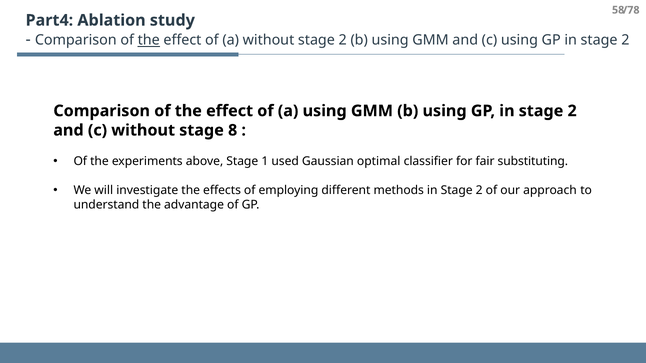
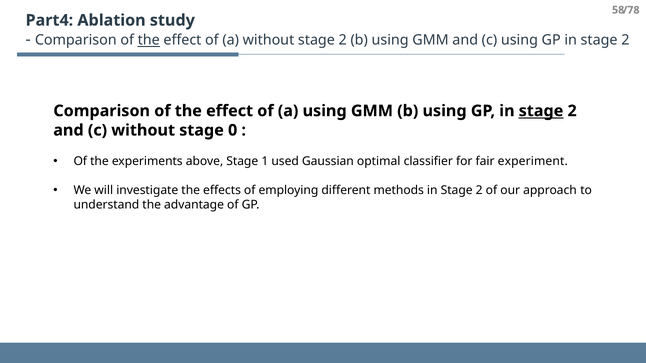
stage at (541, 111) underline: none -> present
8: 8 -> 0
substituting: substituting -> experiment
